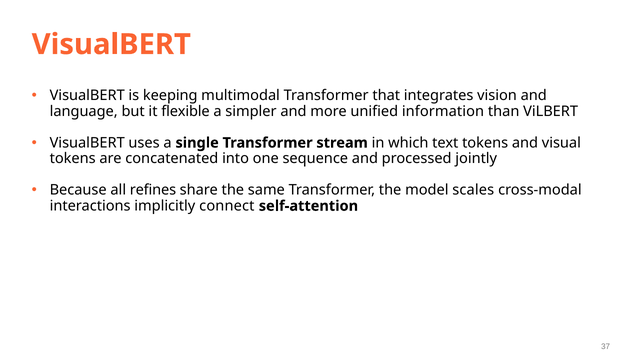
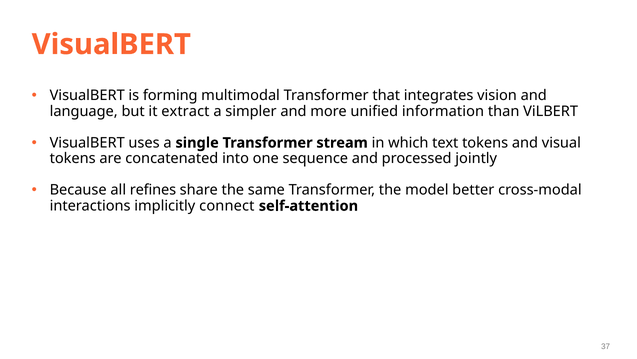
keeping: keeping -> forming
flexible: flexible -> extract
scales: scales -> better
